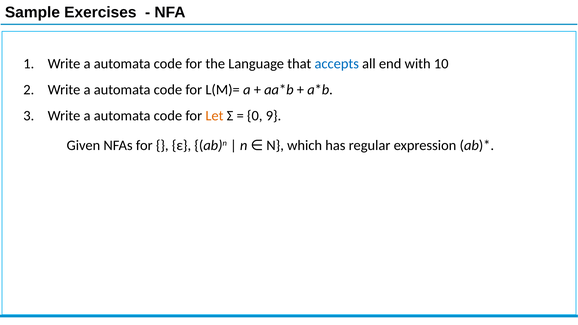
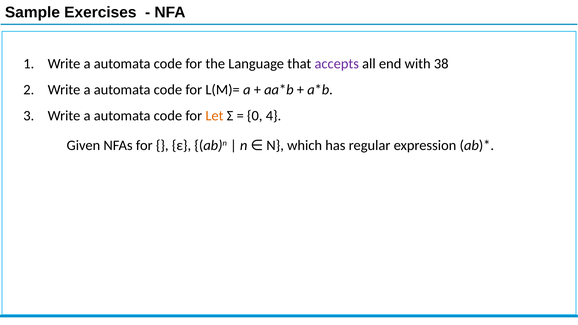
accepts colour: blue -> purple
10: 10 -> 38
9: 9 -> 4
